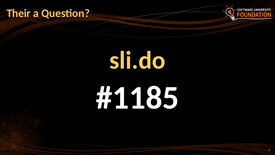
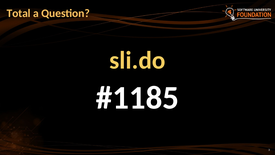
Their: Their -> Total
